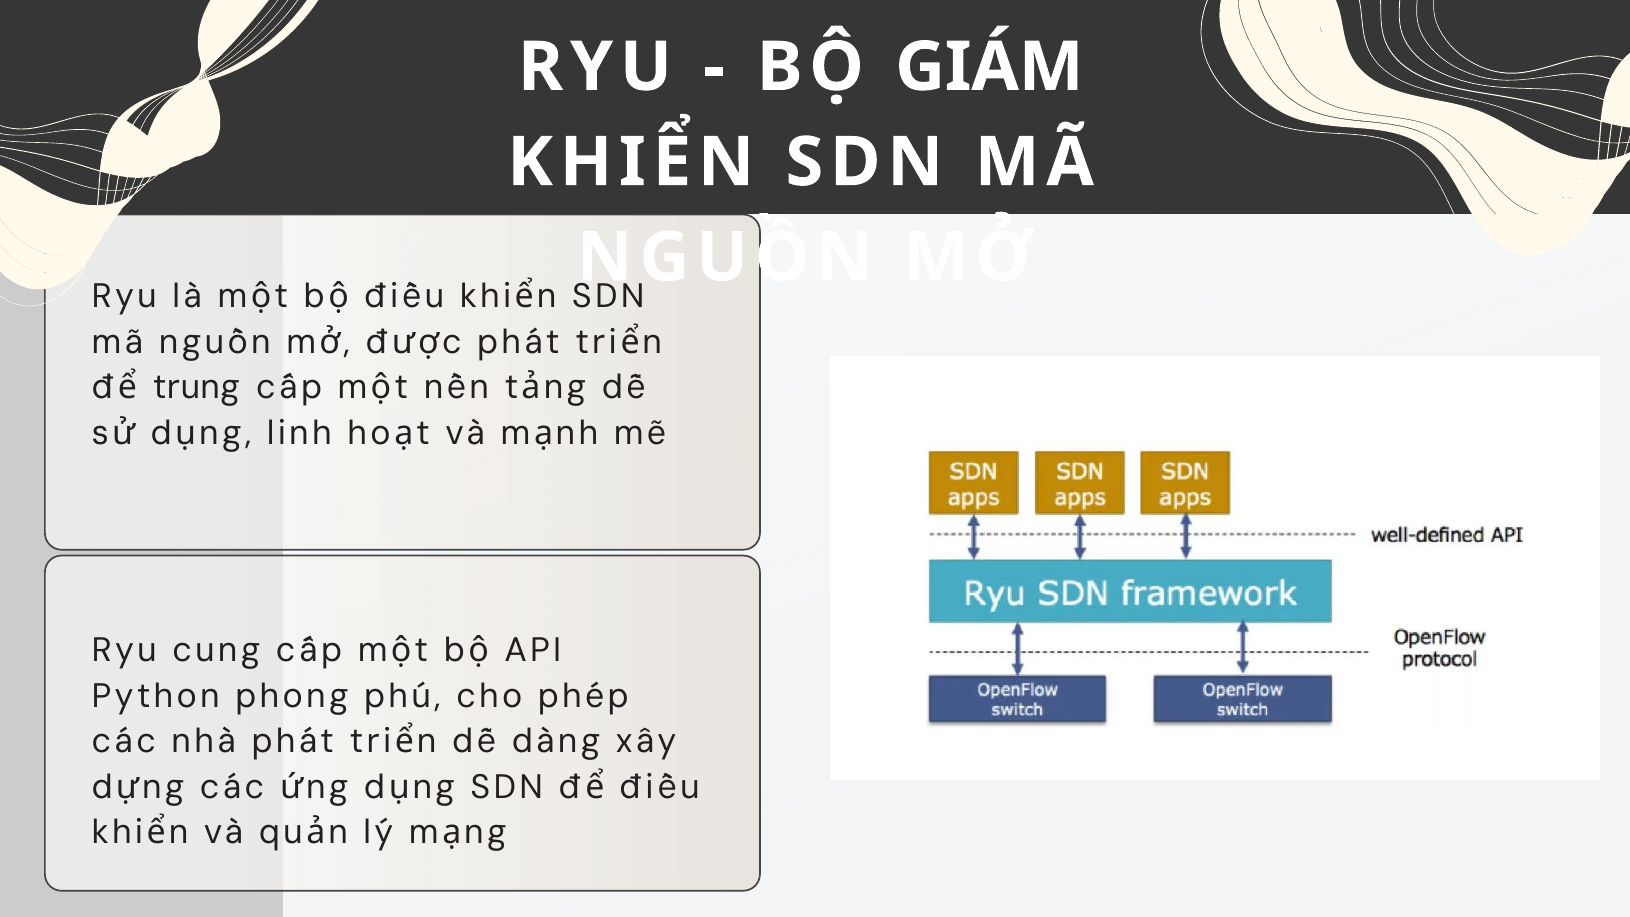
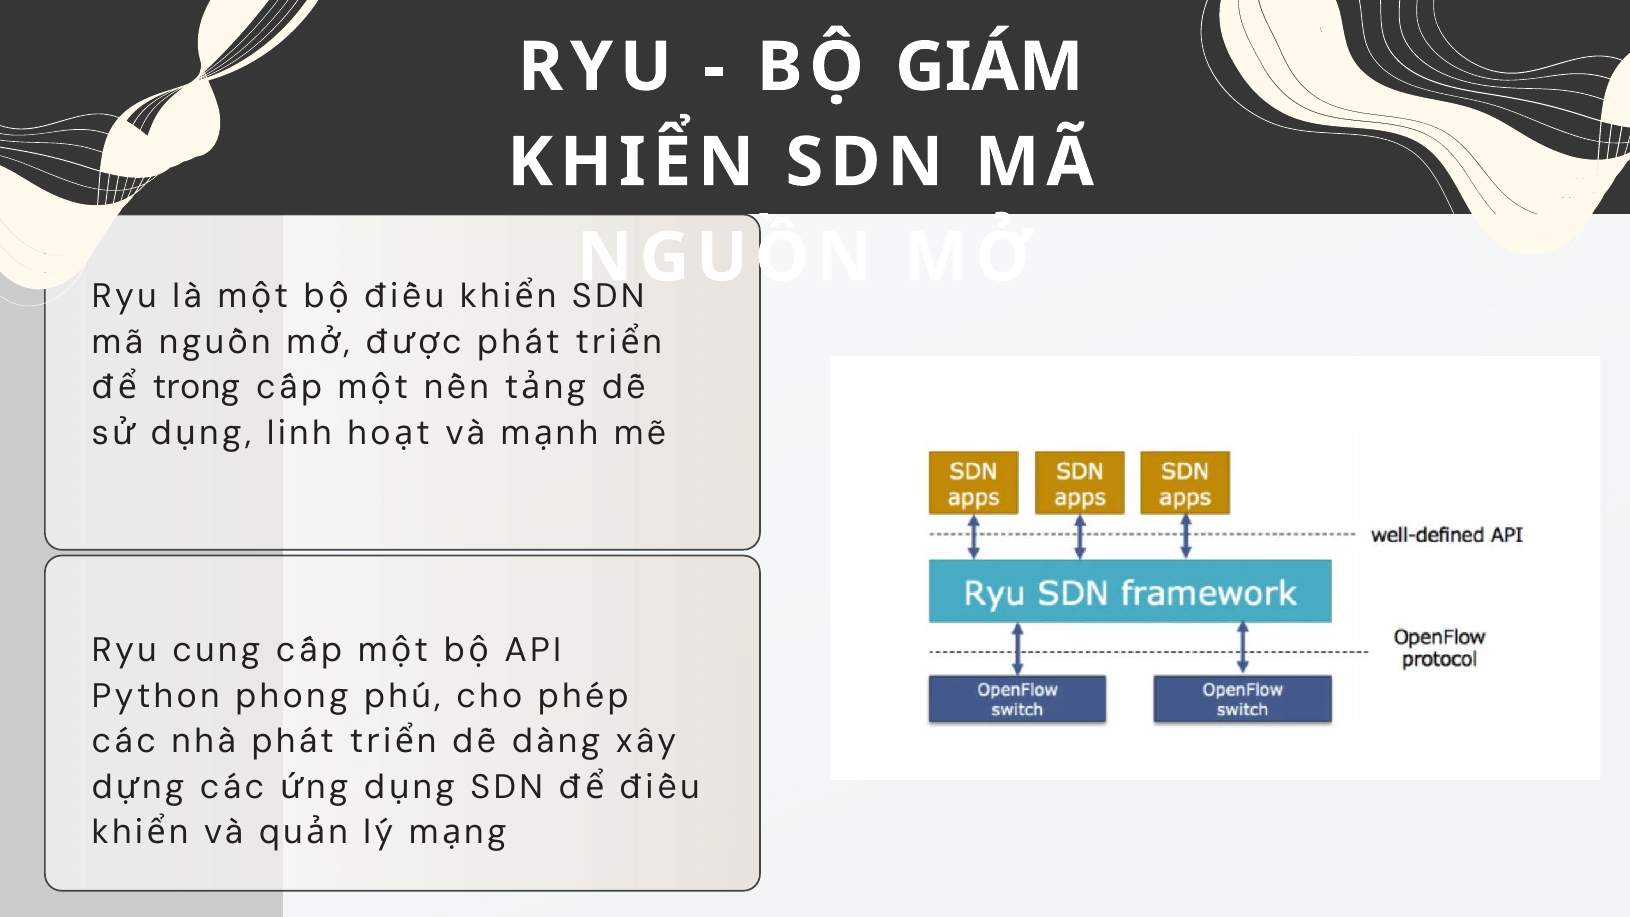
trung: trung -> trong
